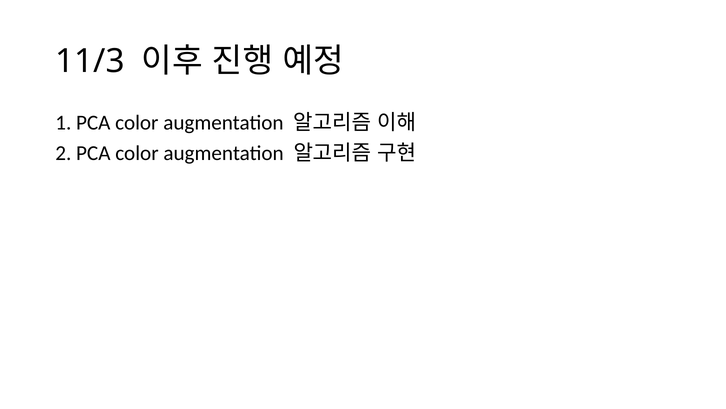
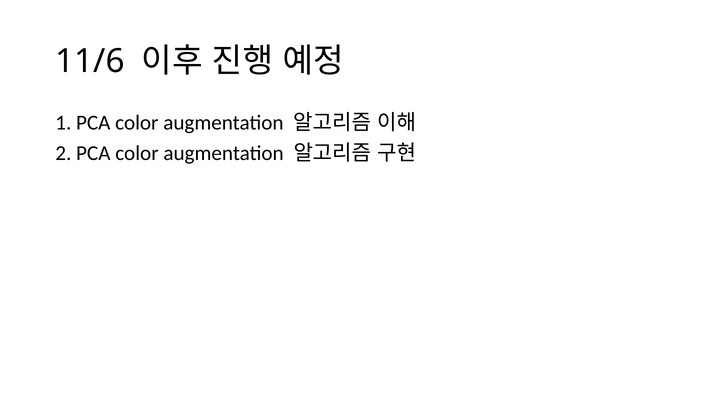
11/3: 11/3 -> 11/6
